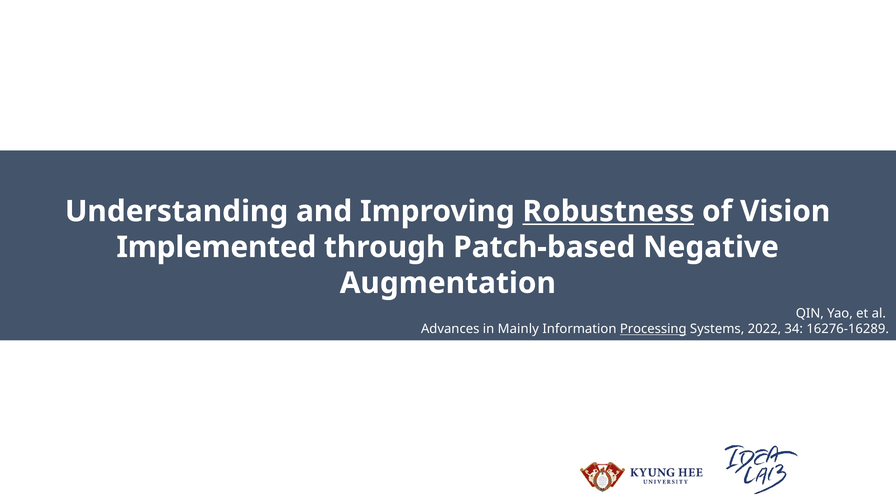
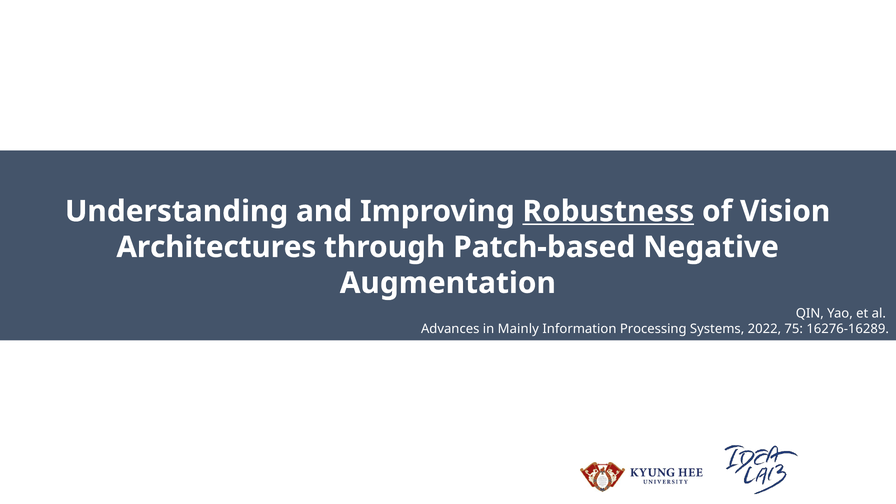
Implemented: Implemented -> Architectures
Processing underline: present -> none
34: 34 -> 75
